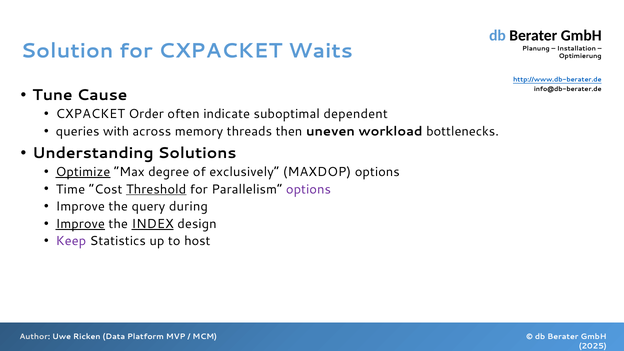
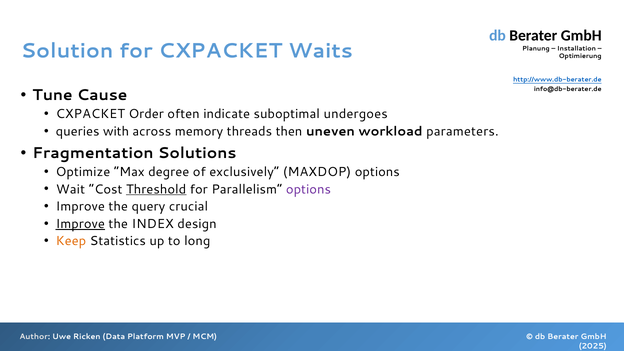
dependent: dependent -> undergoes
bottlenecks: bottlenecks -> parameters
Understanding: Understanding -> Fragmentation
Optimize underline: present -> none
Time: Time -> Wait
during: during -> crucial
INDEX underline: present -> none
Keep colour: purple -> orange
host: host -> long
